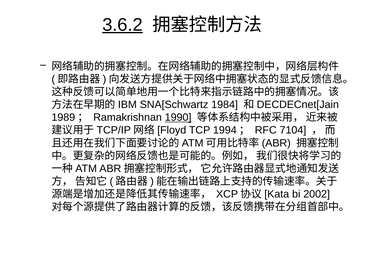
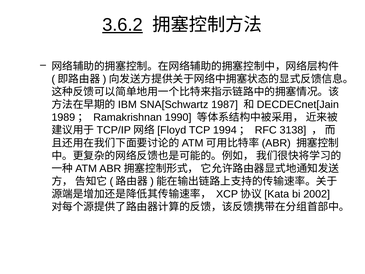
1984: 1984 -> 1987
1990 underline: present -> none
7104: 7104 -> 3138
